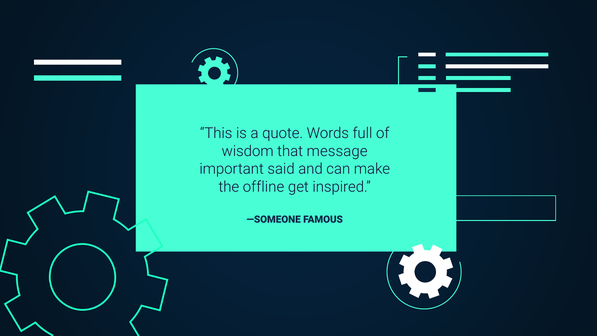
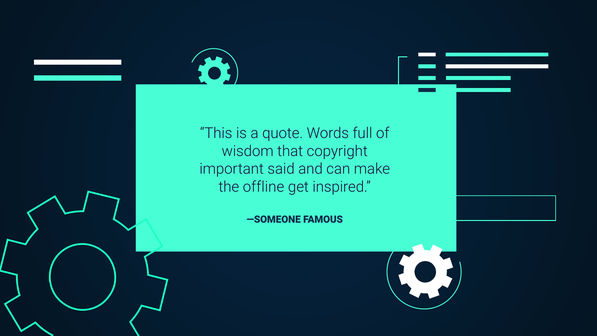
message: message -> copyright
